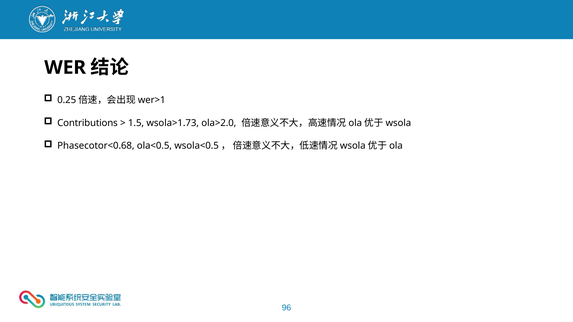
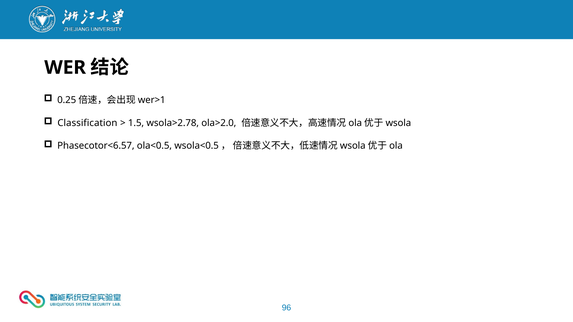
Contributions: Contributions -> Classification
wsola>1.73: wsola>1.73 -> wsola>2.78
Phasecotor<0.68: Phasecotor<0.68 -> Phasecotor<6.57
